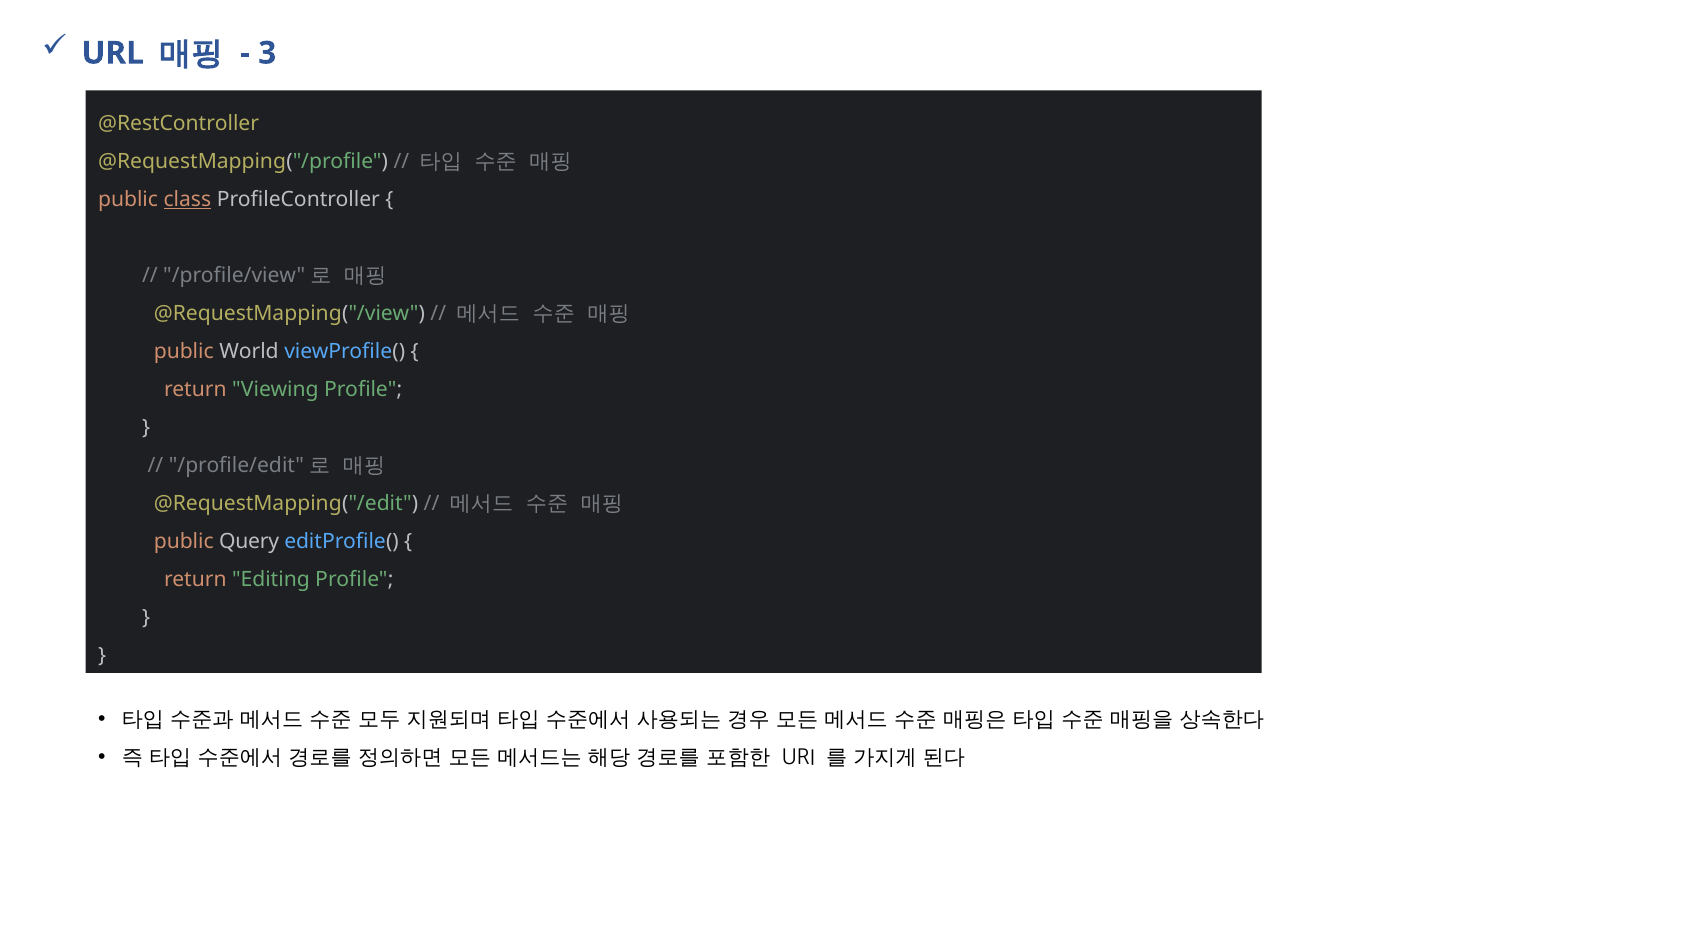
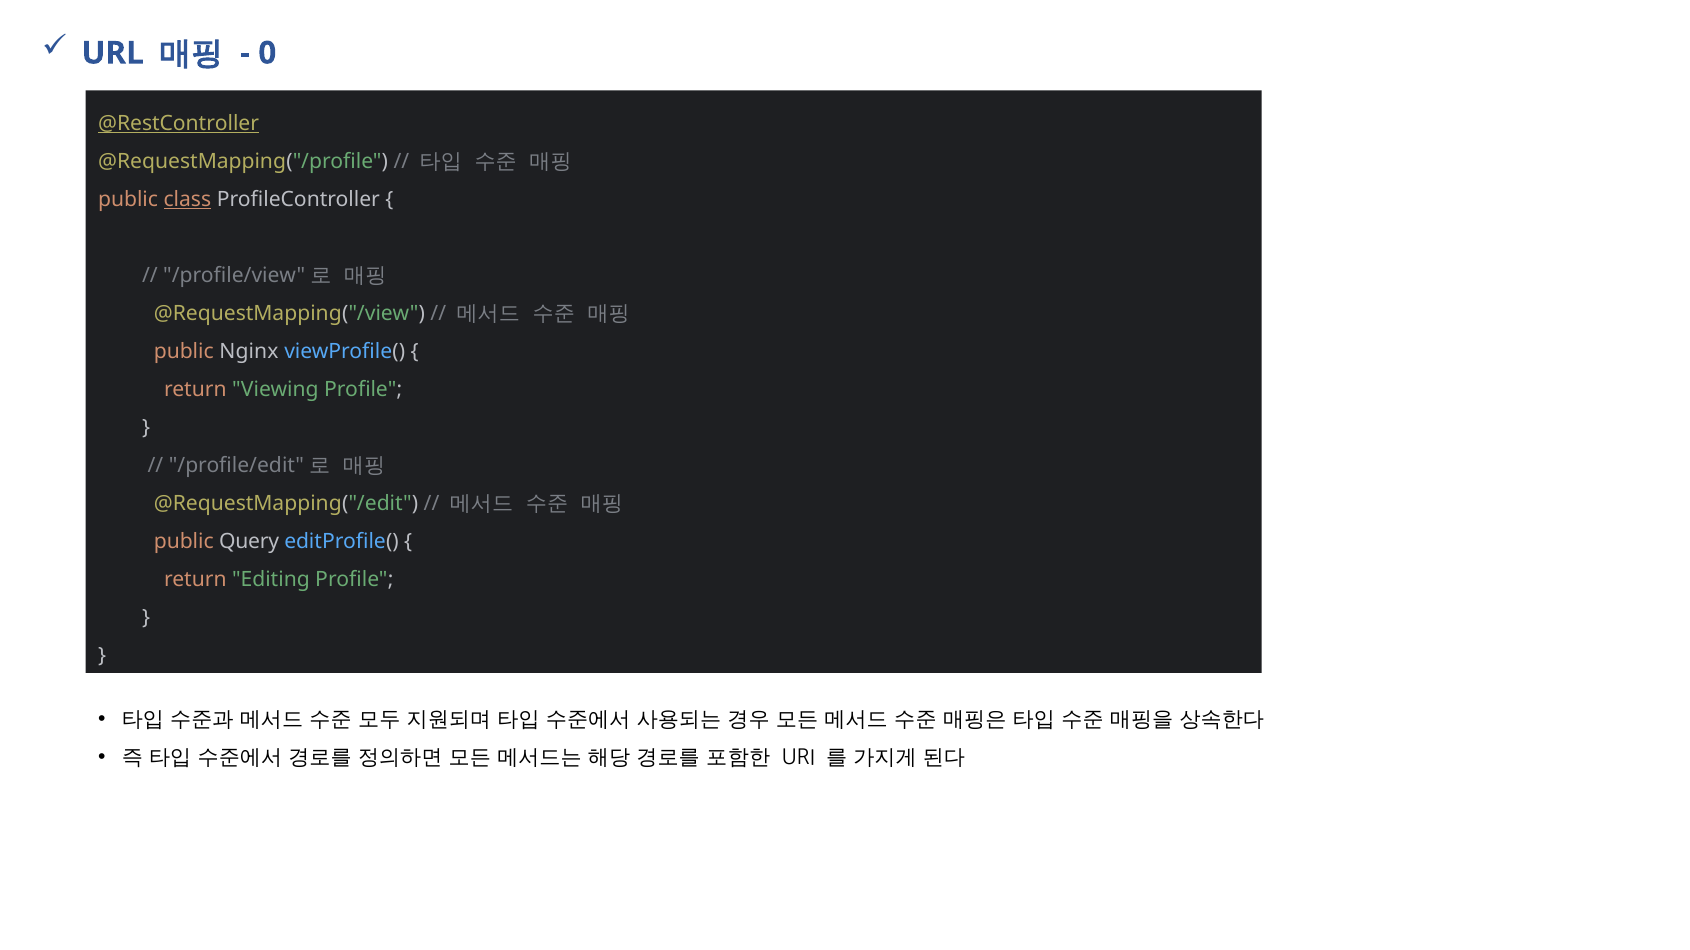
3: 3 -> 0
@RestController underline: none -> present
World: World -> Nginx
